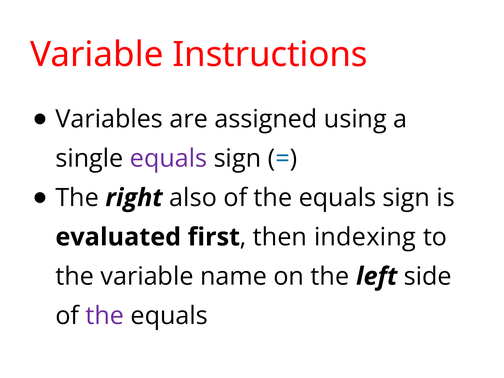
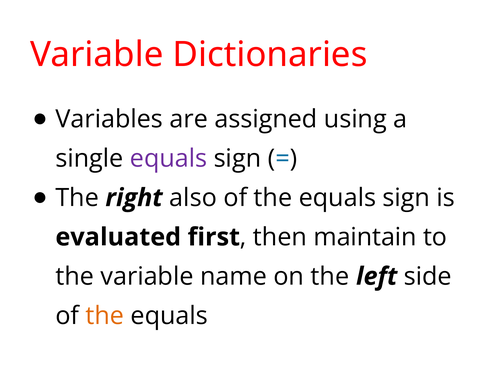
Instructions: Instructions -> Dictionaries
indexing: indexing -> maintain
the at (105, 316) colour: purple -> orange
